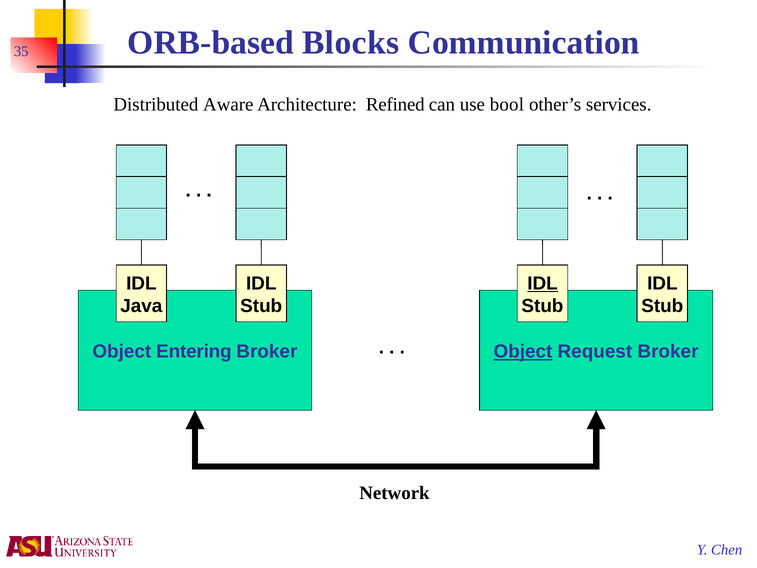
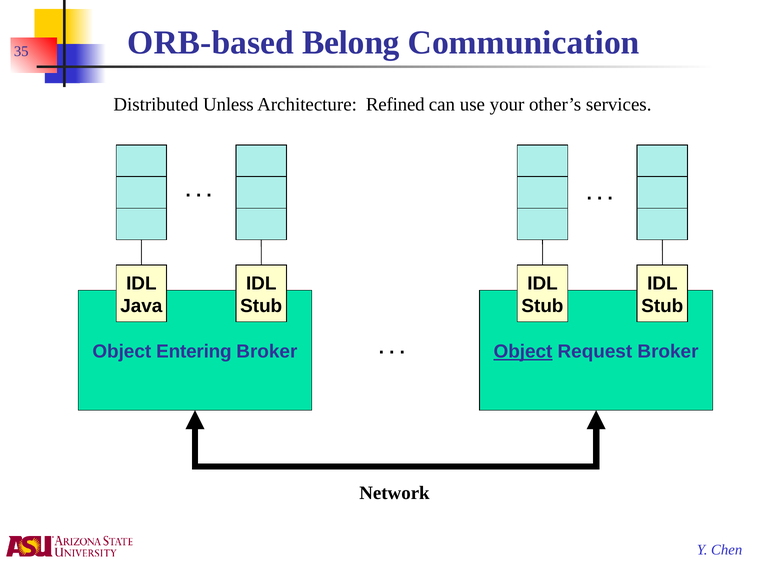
Blocks: Blocks -> Belong
Aware: Aware -> Unless
bool: bool -> your
IDL at (543, 283) underline: present -> none
